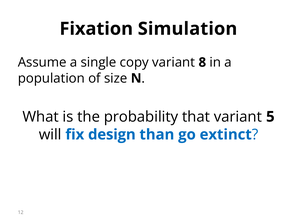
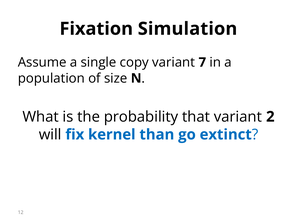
8: 8 -> 7
5: 5 -> 2
design: design -> kernel
